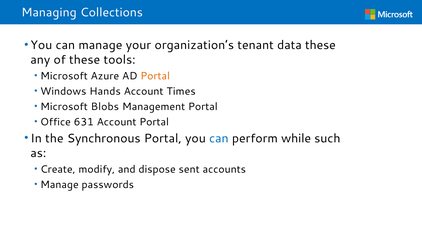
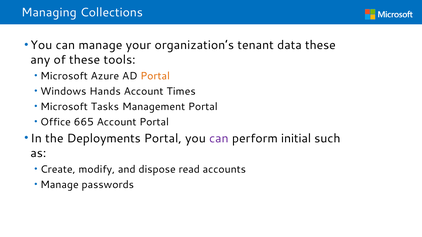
Blobs: Blobs -> Tasks
631: 631 -> 665
Synchronous: Synchronous -> Deployments
can at (219, 139) colour: blue -> purple
while: while -> initial
sent: sent -> read
